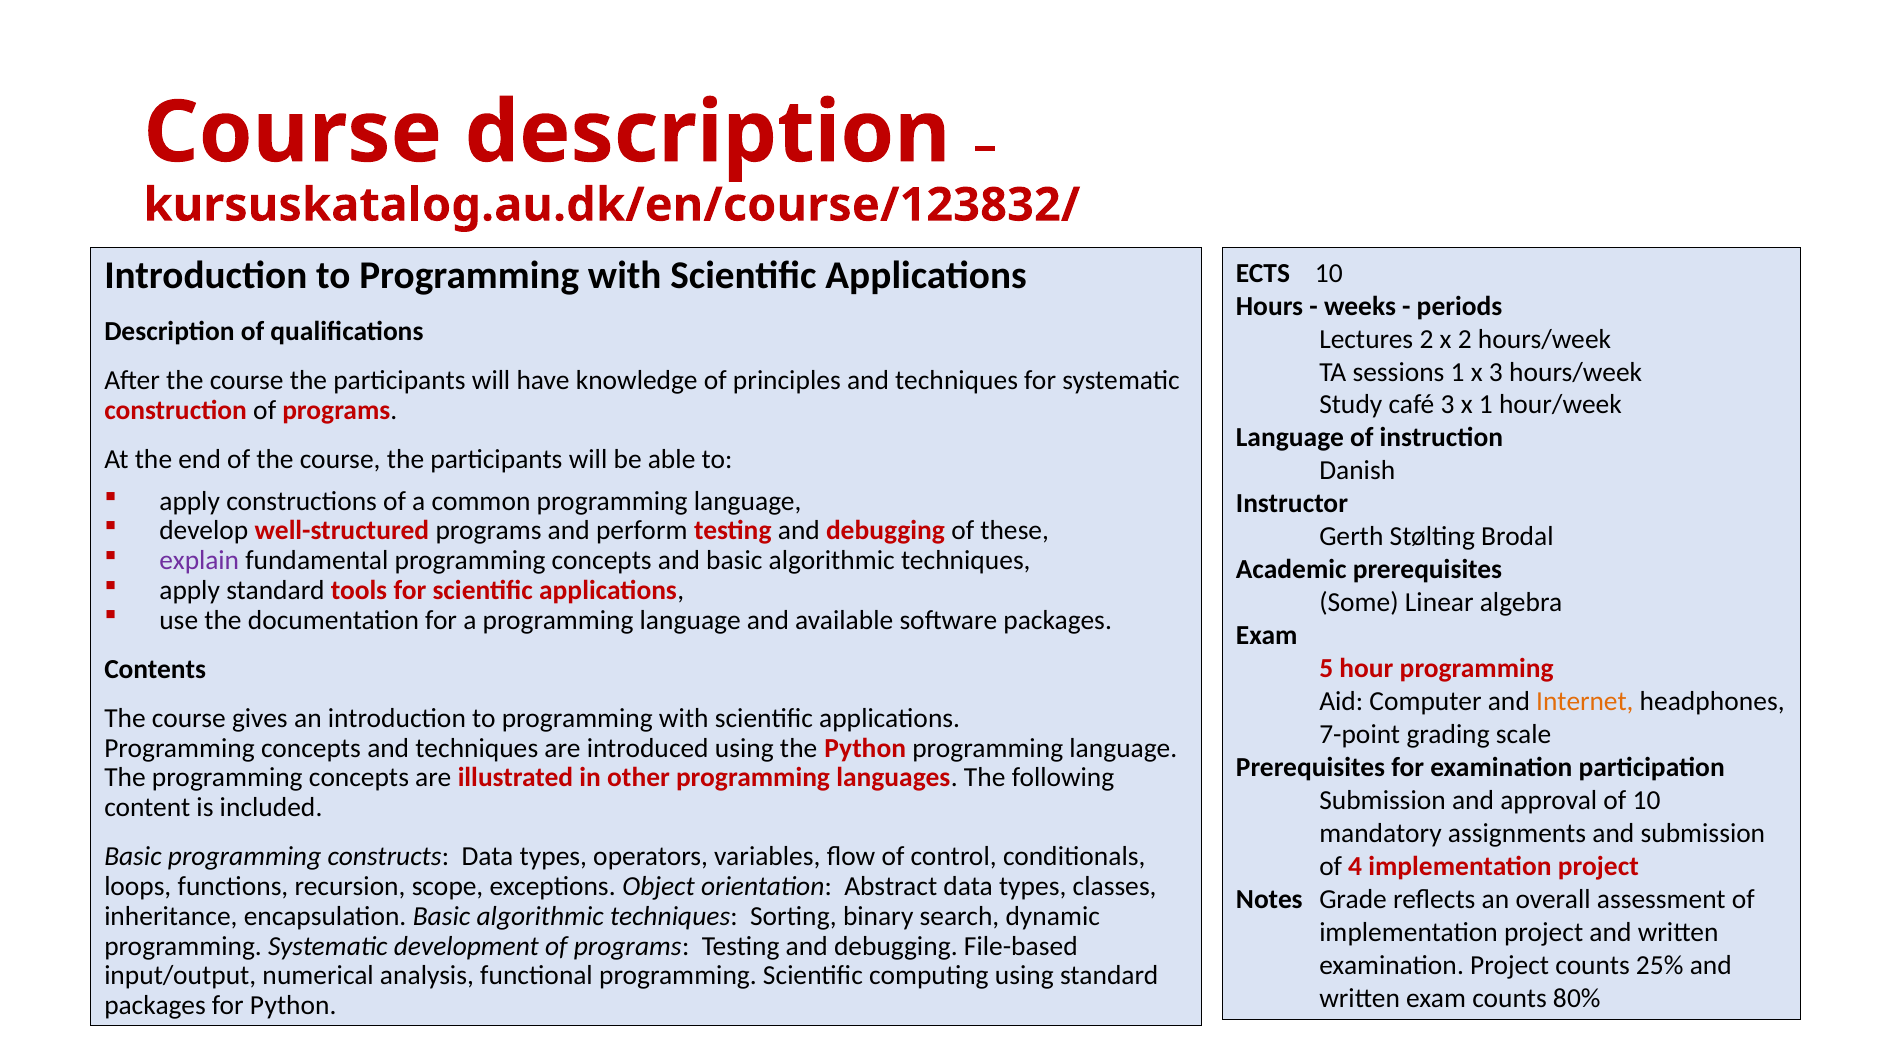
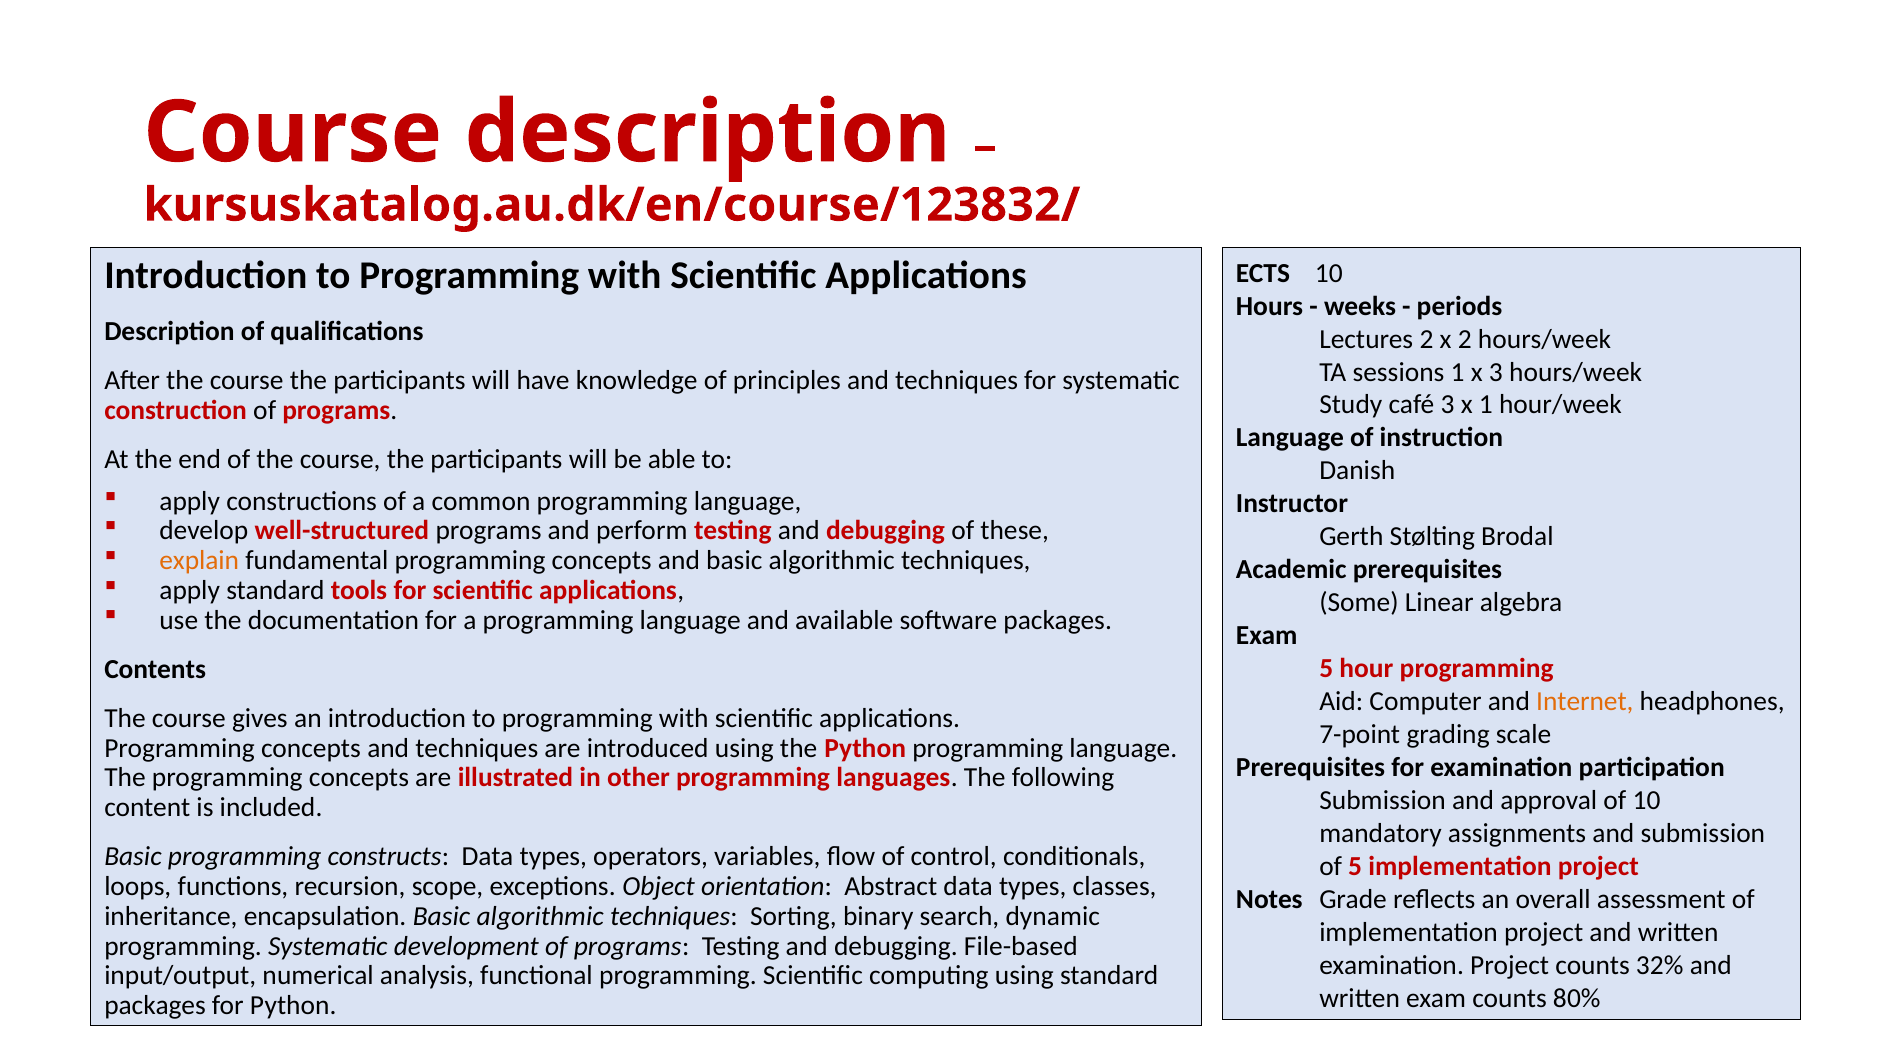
explain colour: purple -> orange
of 4: 4 -> 5
25%: 25% -> 32%
